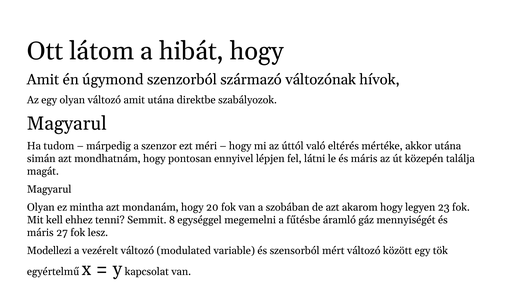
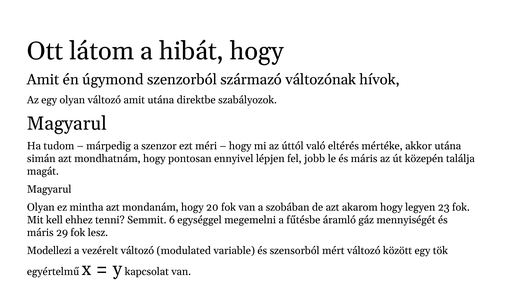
látni: látni -> jobb
8: 8 -> 6
27: 27 -> 29
